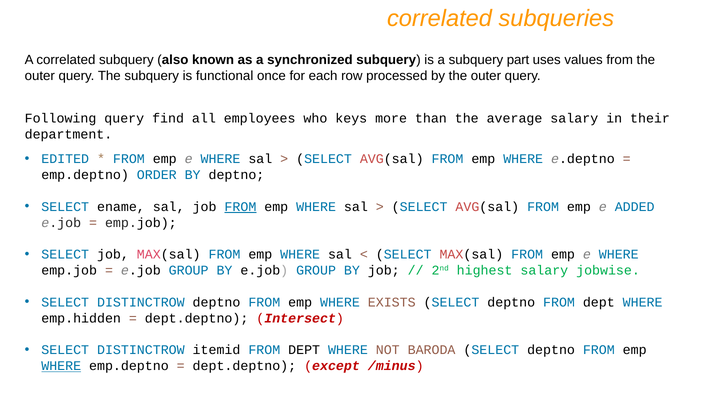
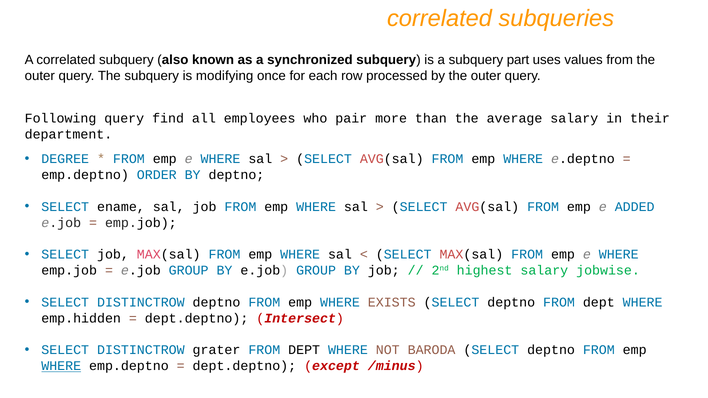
functional: functional -> modifying
keys: keys -> pair
EDITED: EDITED -> DEGREE
FROM at (240, 207) underline: present -> none
itemid: itemid -> grater
